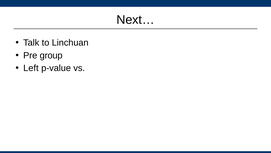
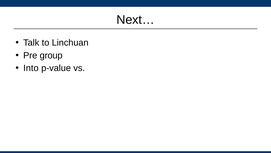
Left: Left -> Into
